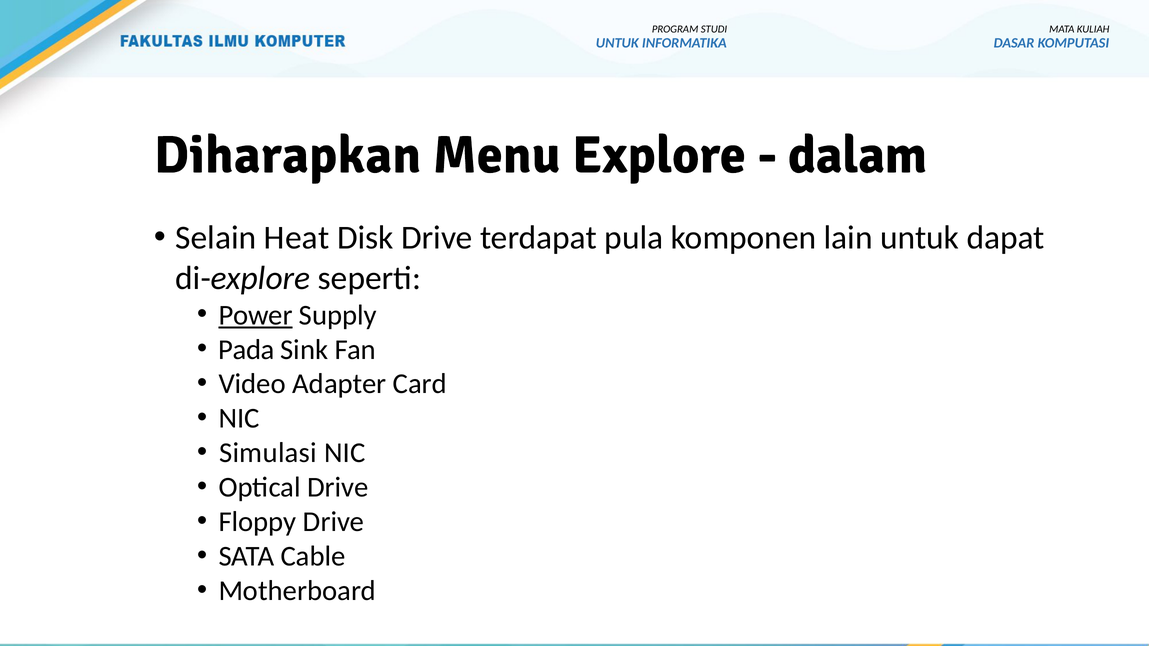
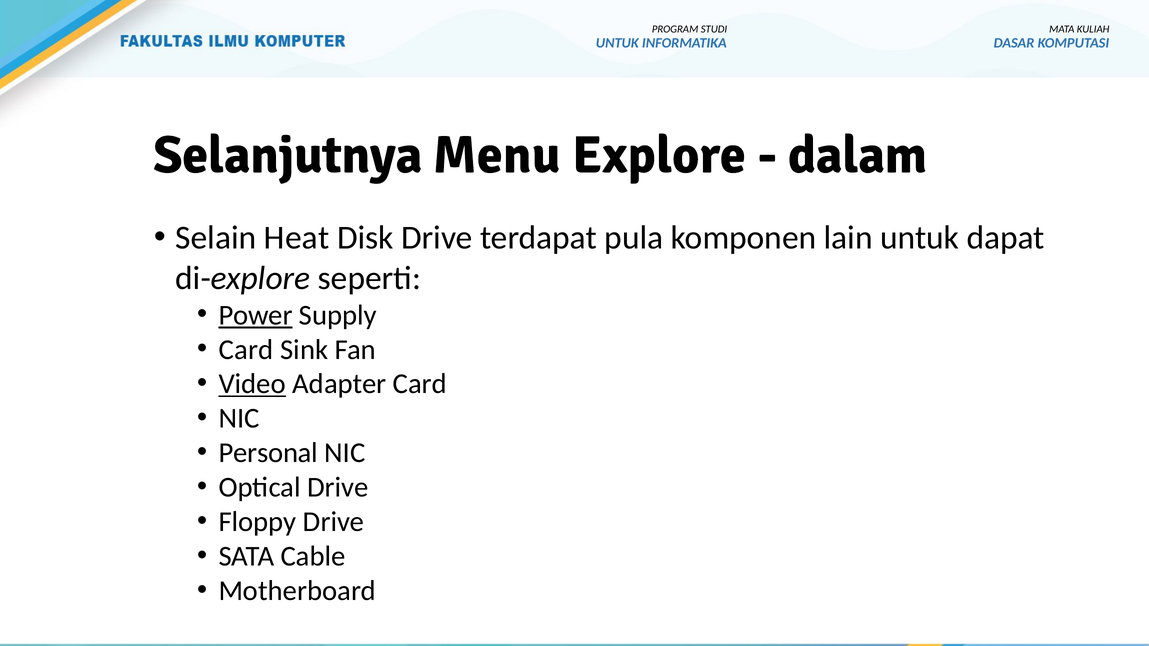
Diharapkan: Diharapkan -> Selanjutnya
Pada at (246, 350): Pada -> Card
Video underline: none -> present
Simulasi: Simulasi -> Personal
